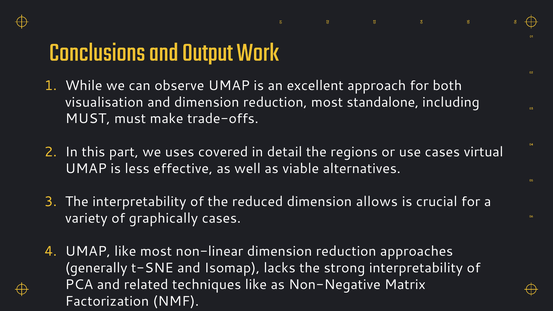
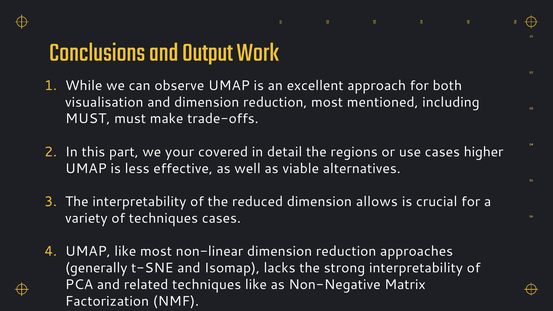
standalone: standalone -> mentioned
uses: uses -> your
virtual: virtual -> higher
of graphically: graphically -> techniques
